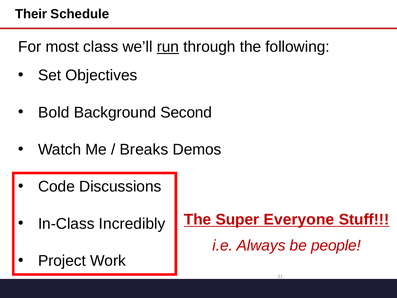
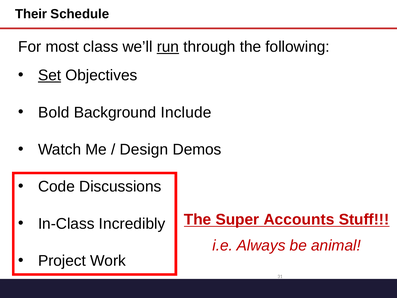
Set underline: none -> present
Second: Second -> Include
Breaks: Breaks -> Design
Everyone: Everyone -> Accounts
people: people -> animal
